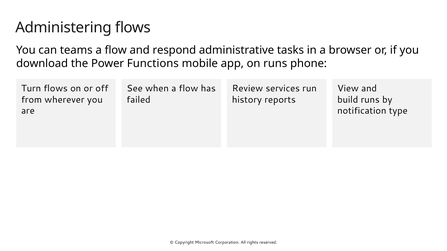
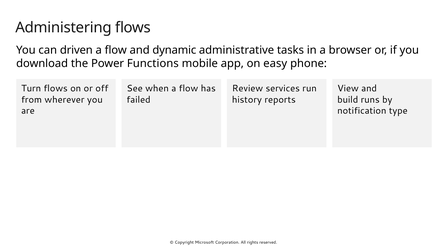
teams: teams -> driven
respond: respond -> dynamic
on runs: runs -> easy
